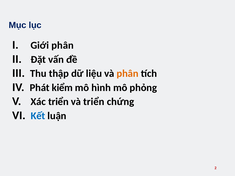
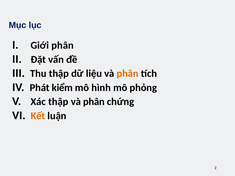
Xác triển: triển -> thập
triển at (94, 102): triển -> phân
Kết colour: blue -> orange
